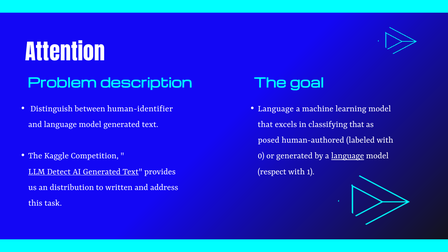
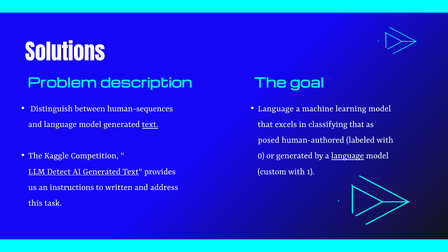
Attention: Attention -> Solutions
human-identifier: human-identifier -> human-sequences
text at (150, 124) underline: none -> present
respect: respect -> custom
distribution: distribution -> instructions
